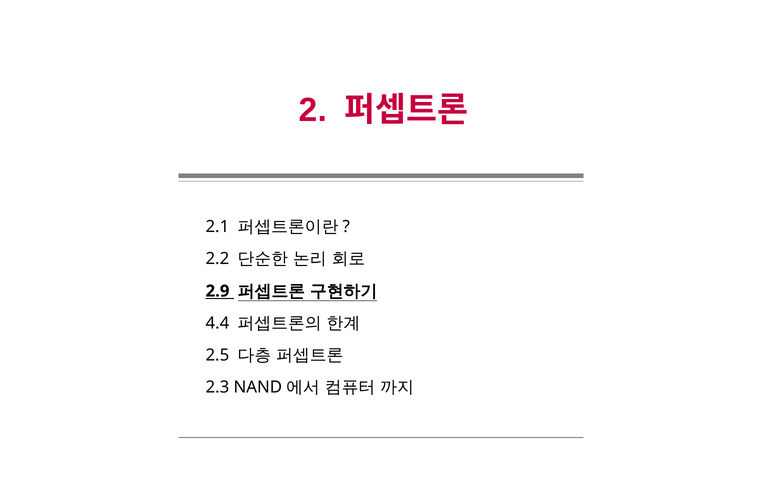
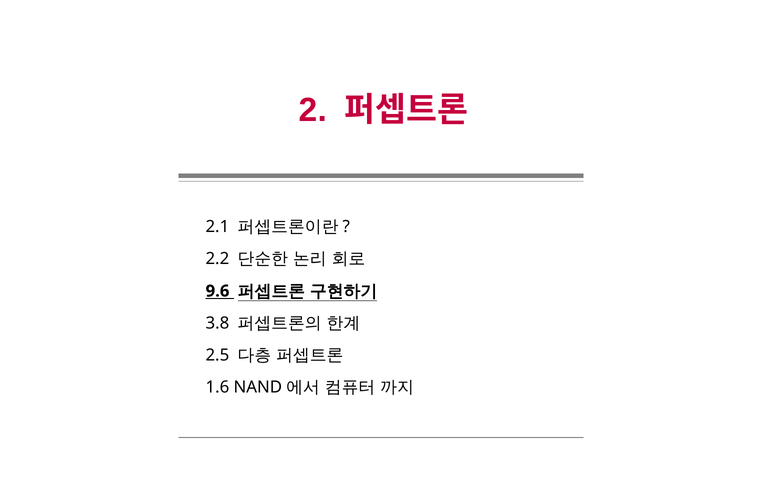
2.9: 2.9 -> 9.6
4.4: 4.4 -> 3.8
2.3: 2.3 -> 1.6
